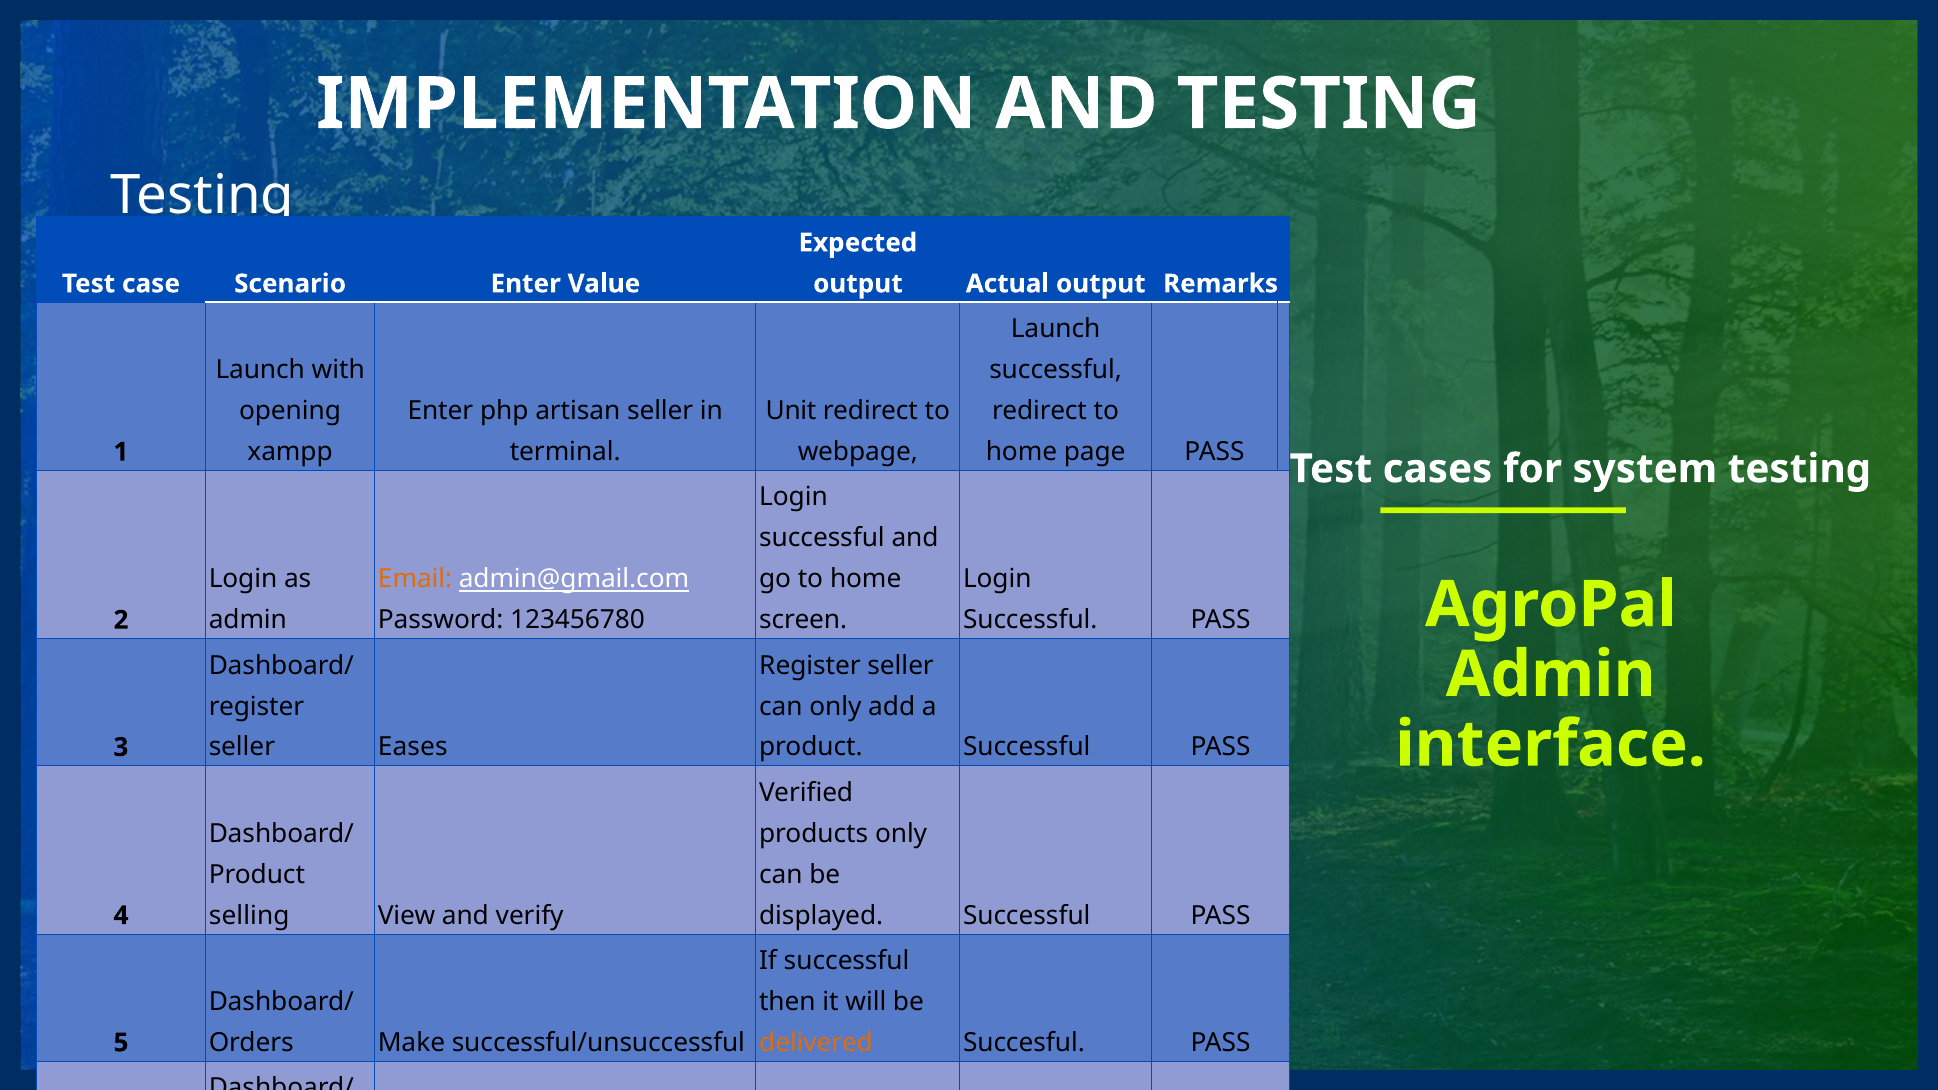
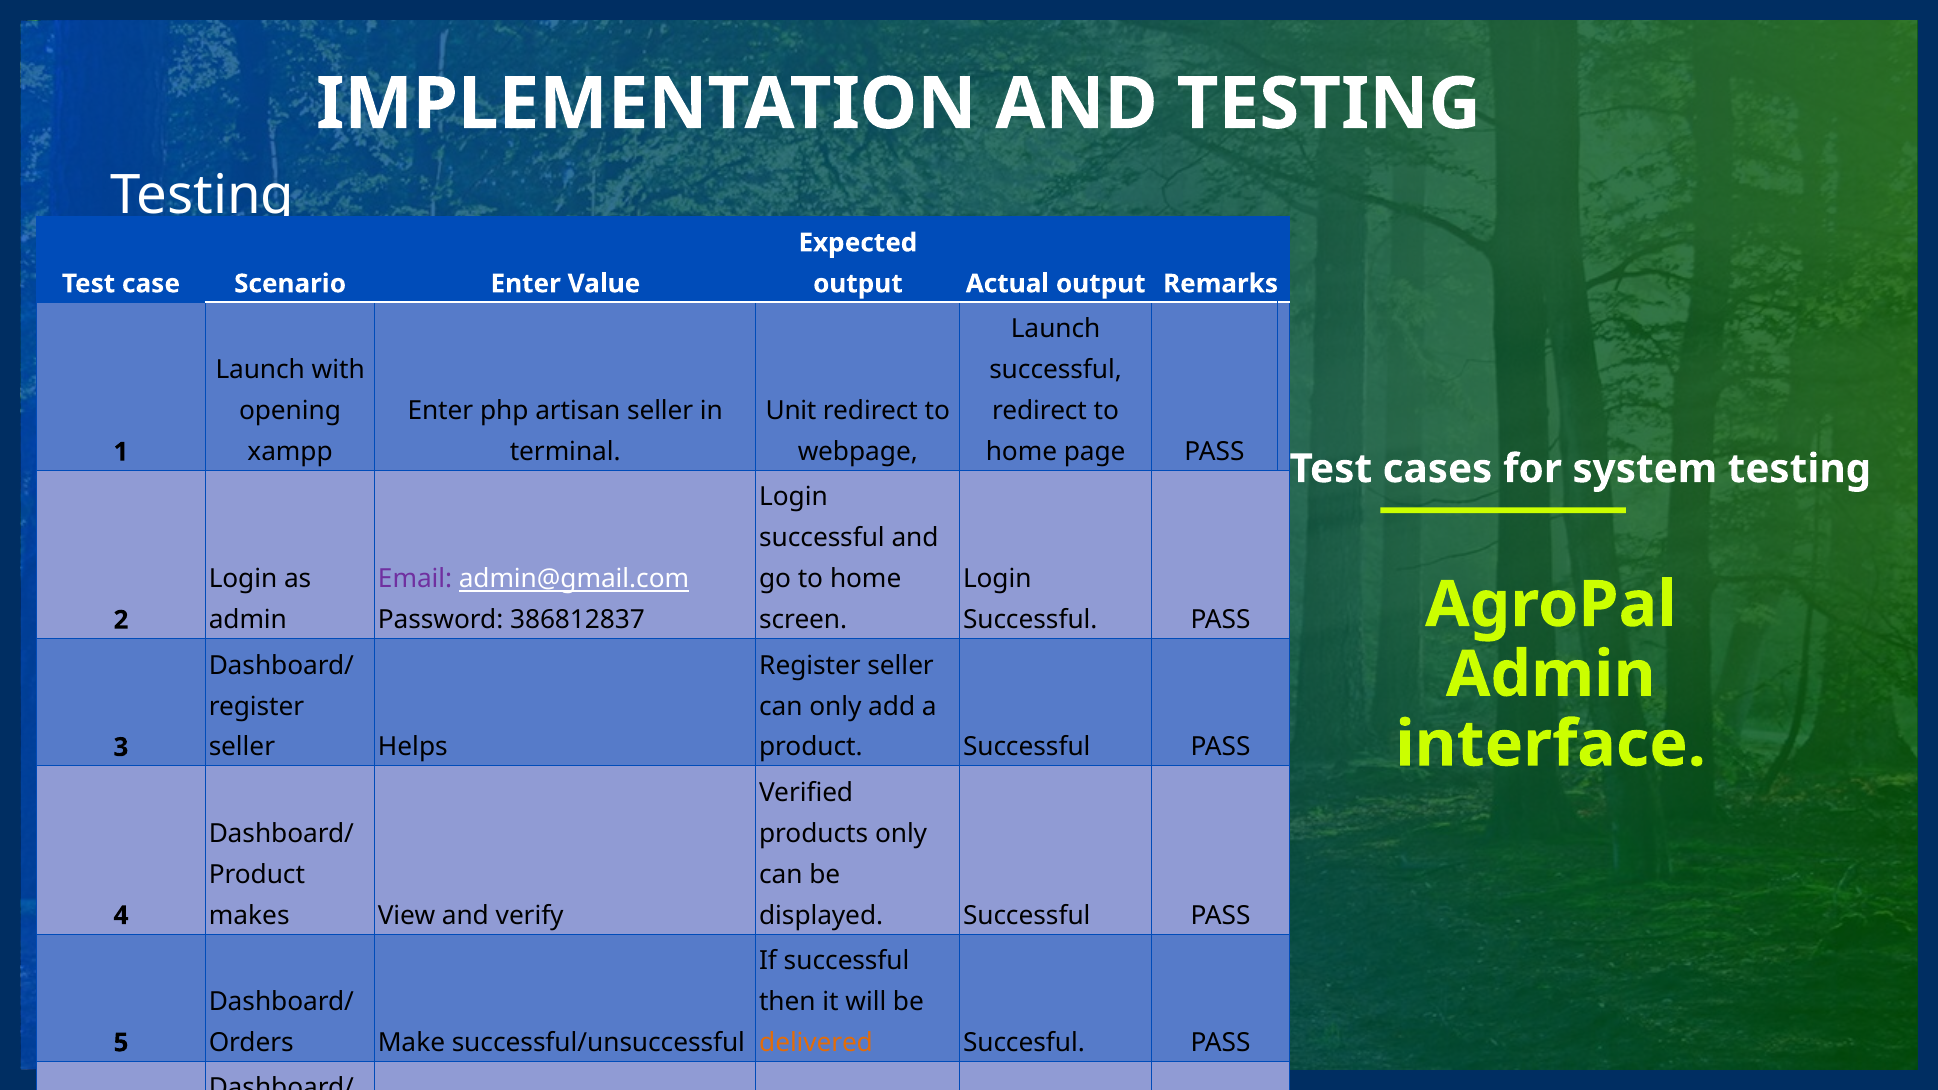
Email colour: orange -> purple
123456780: 123456780 -> 386812837
Eases: Eases -> Helps
selling: selling -> makes
